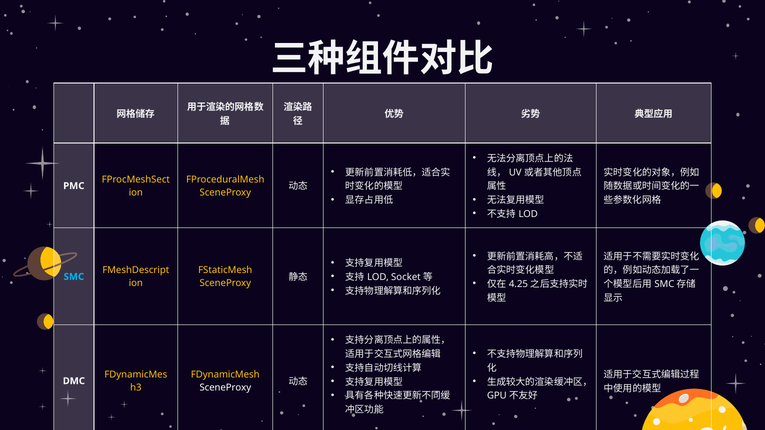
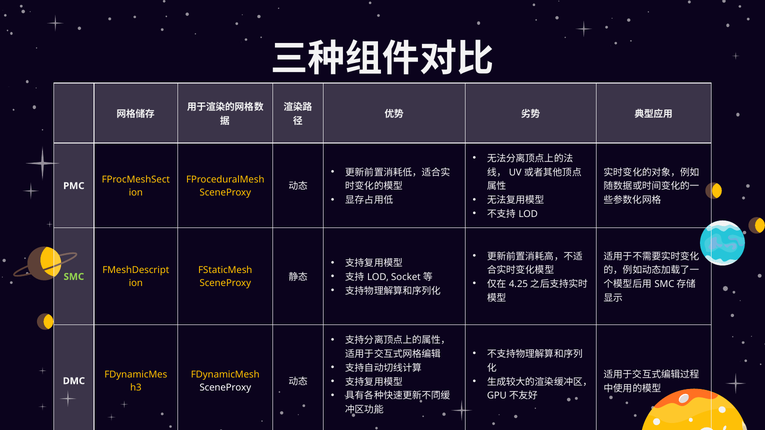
SMC at (74, 277) colour: light blue -> light green
